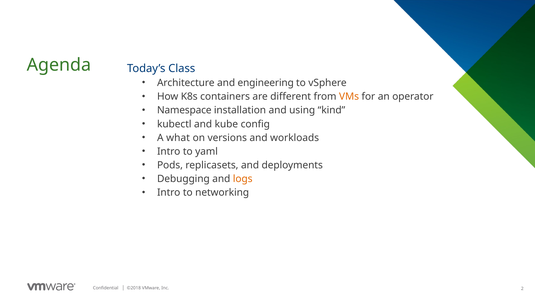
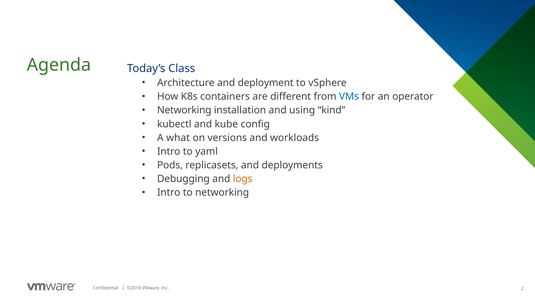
engineering: engineering -> deployment
VMs colour: orange -> blue
Namespace at (184, 110): Namespace -> Networking
